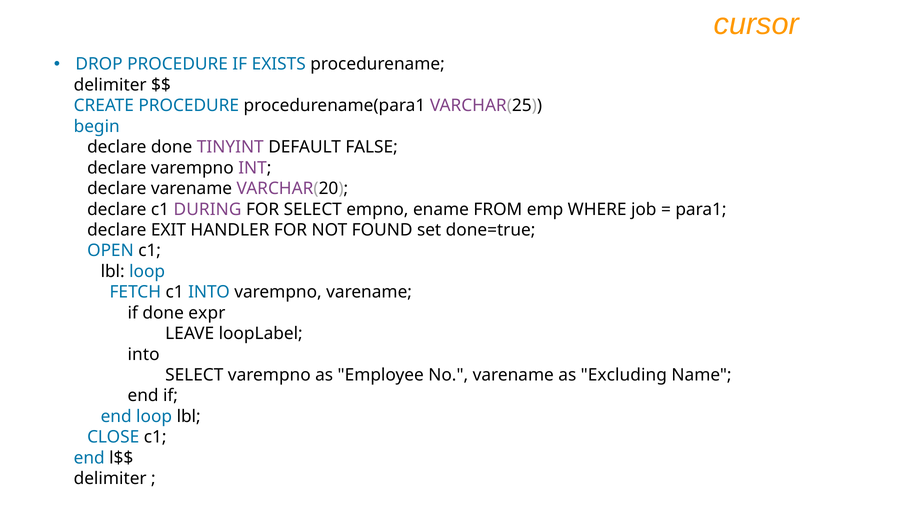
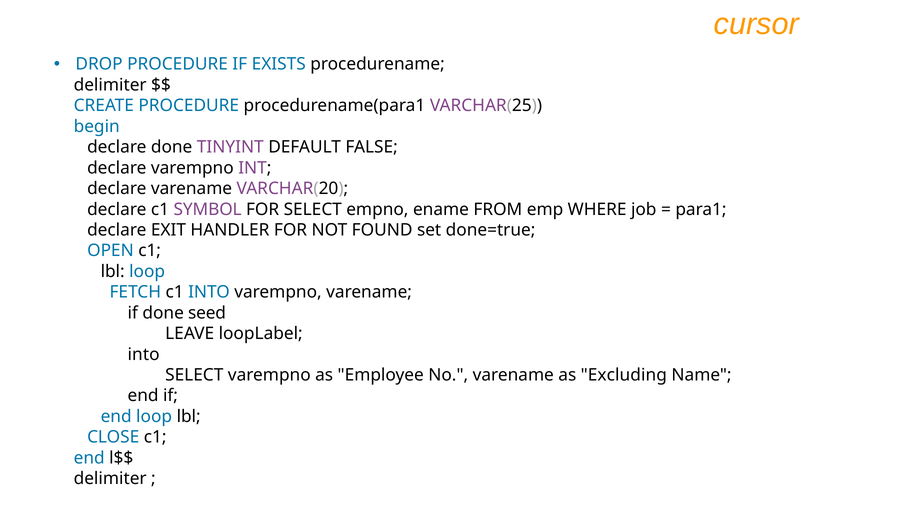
DURING: DURING -> SYMBOL
expr: expr -> seed
